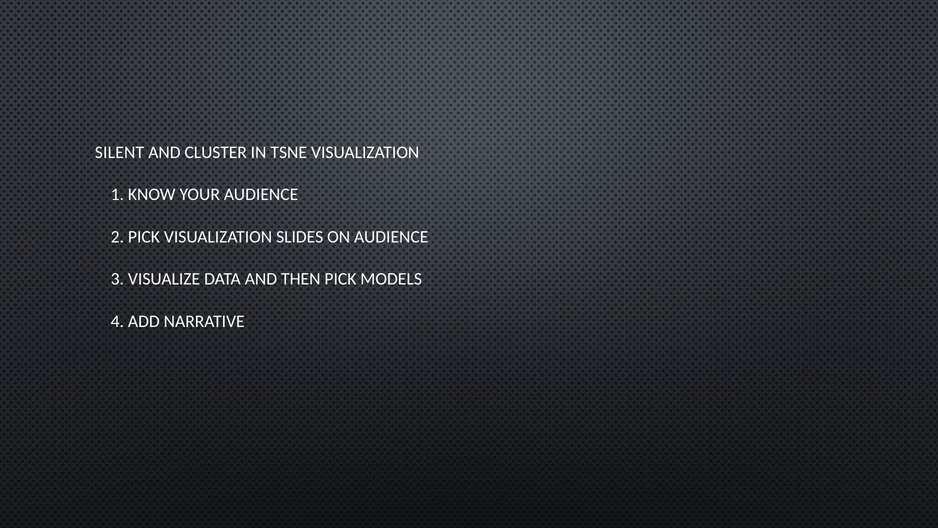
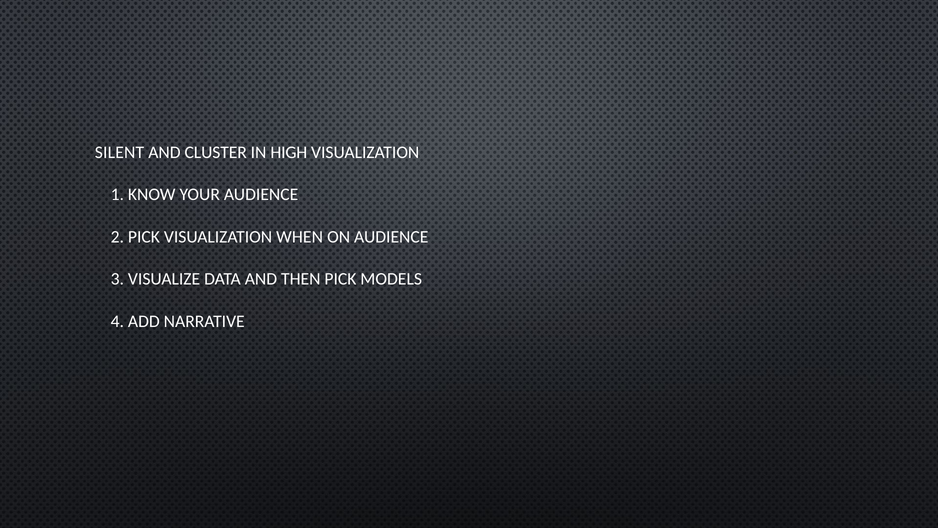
TSNE: TSNE -> HIGH
SLIDES: SLIDES -> WHEN
